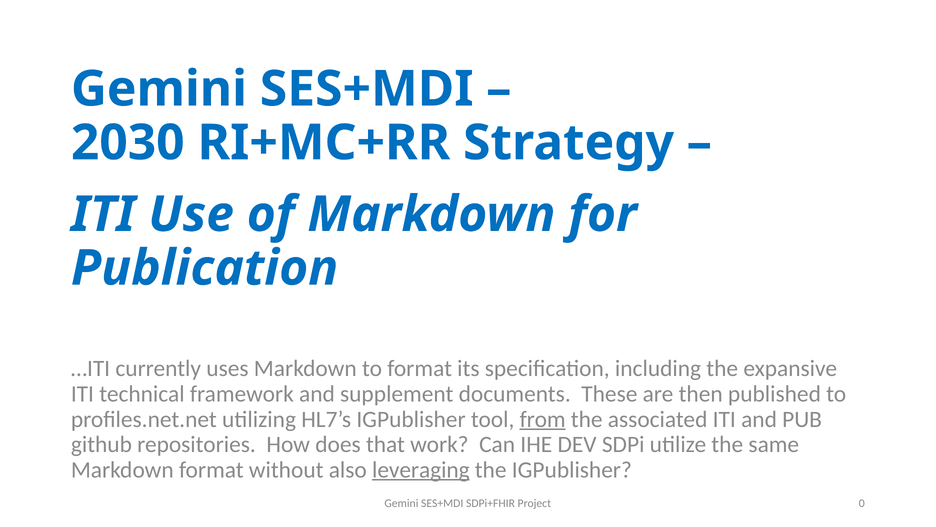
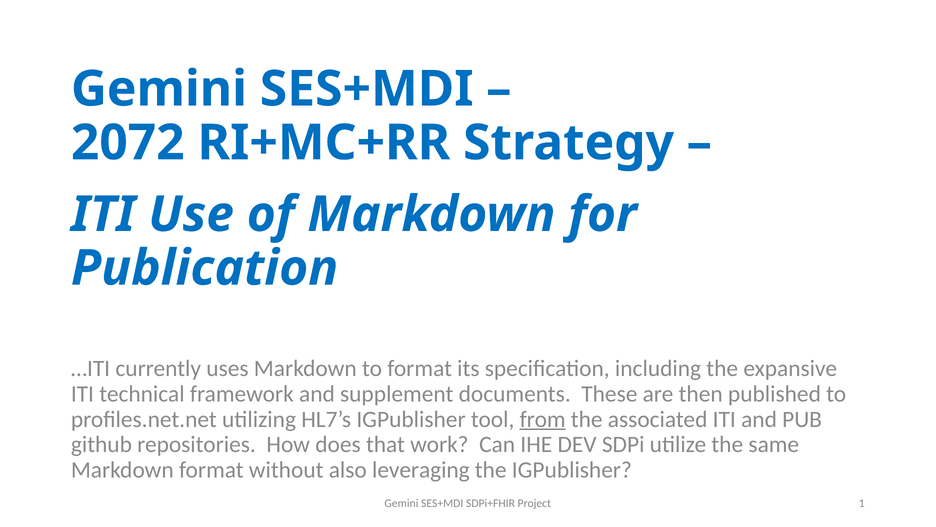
2030: 2030 -> 2072
leveraging underline: present -> none
0: 0 -> 1
